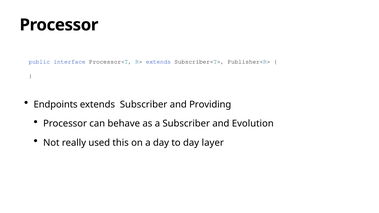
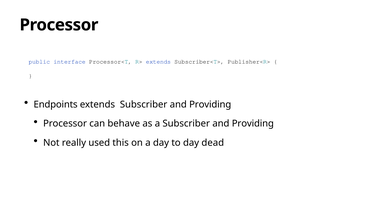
a Subscriber and Evolution: Evolution -> Providing
layer: layer -> dead
